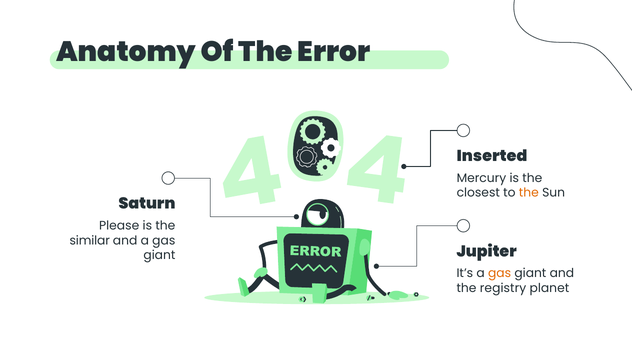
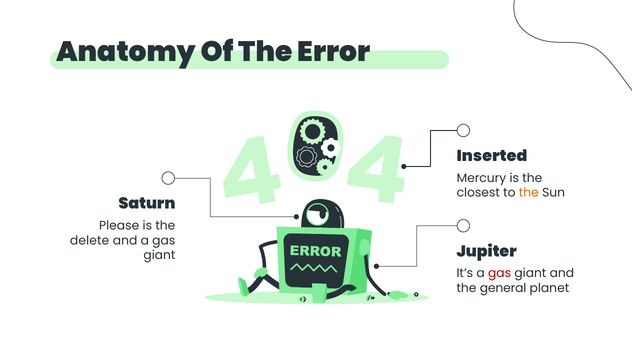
similar: similar -> delete
gas at (500, 273) colour: orange -> red
registry: registry -> general
